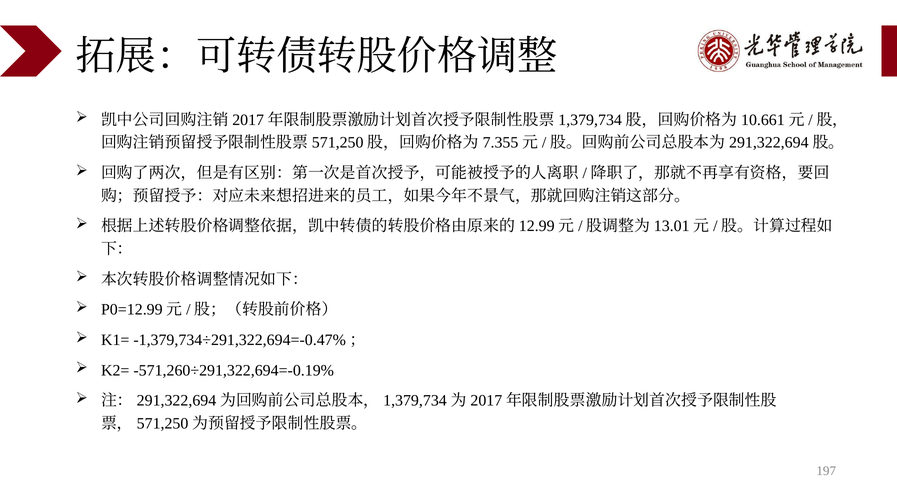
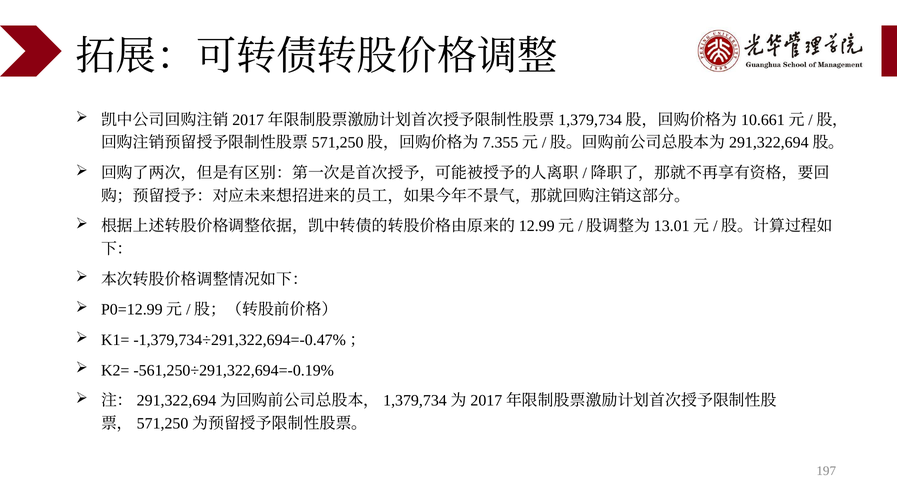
-571,260÷291,322,694=-0.19%: -571,260÷291,322,694=-0.19% -> -561,250÷291,322,694=-0.19%
